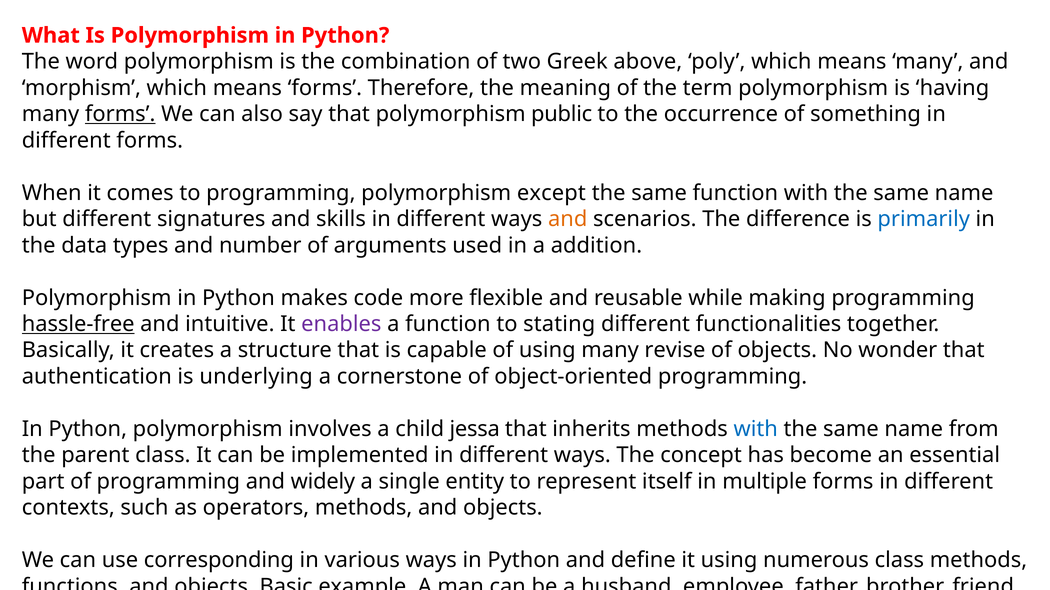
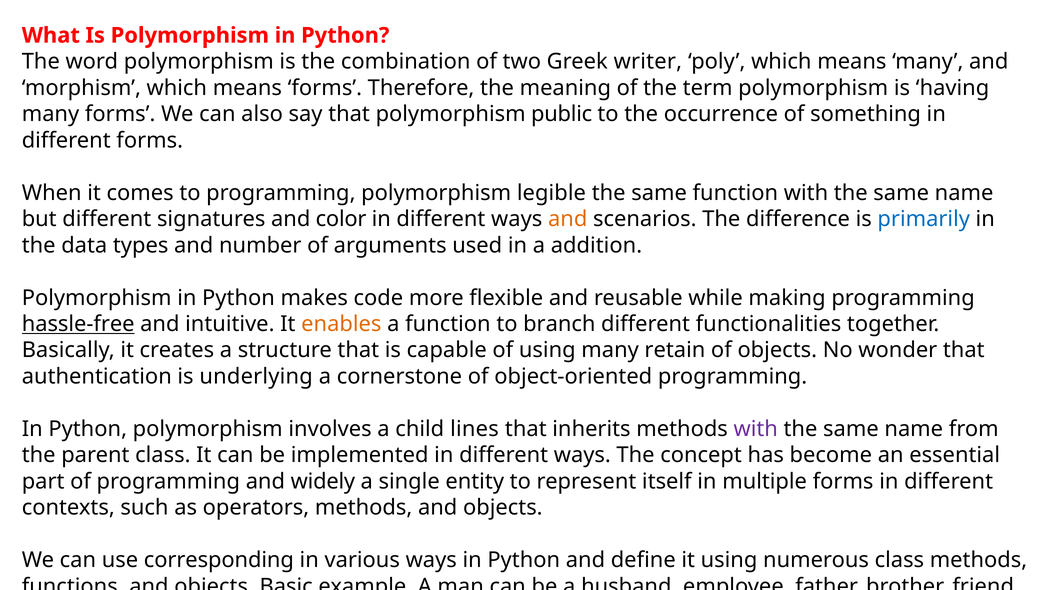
above: above -> writer
forms at (120, 114) underline: present -> none
except: except -> legible
skills: skills -> color
enables colour: purple -> orange
stating: stating -> branch
revise: revise -> retain
jessa: jessa -> lines
with at (756, 429) colour: blue -> purple
